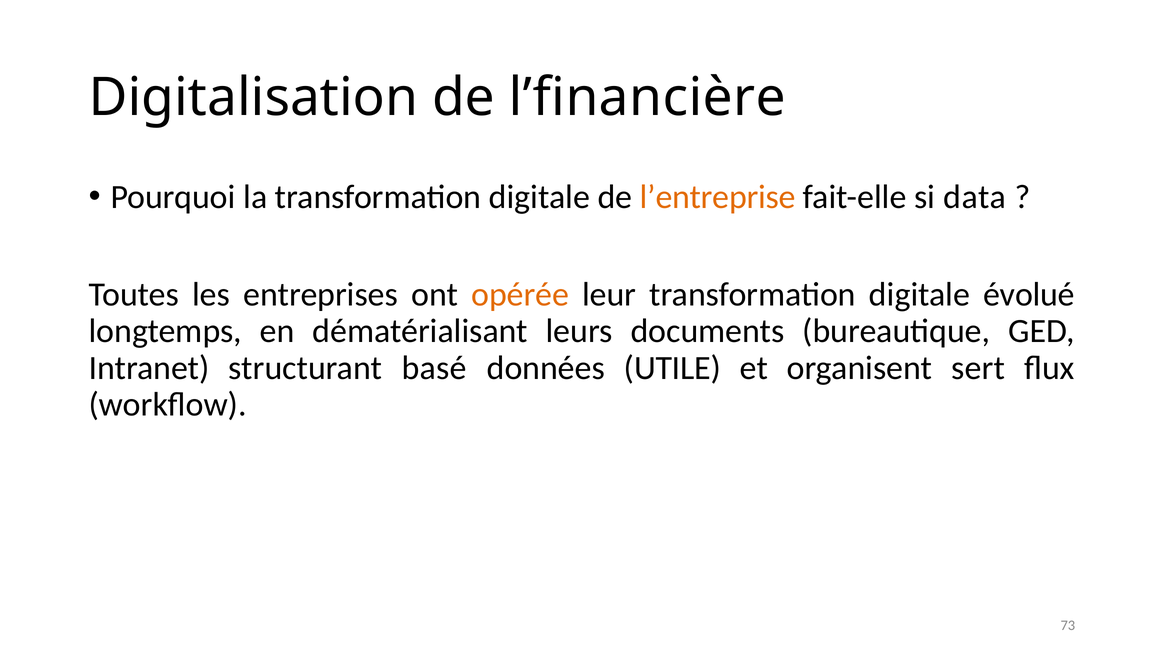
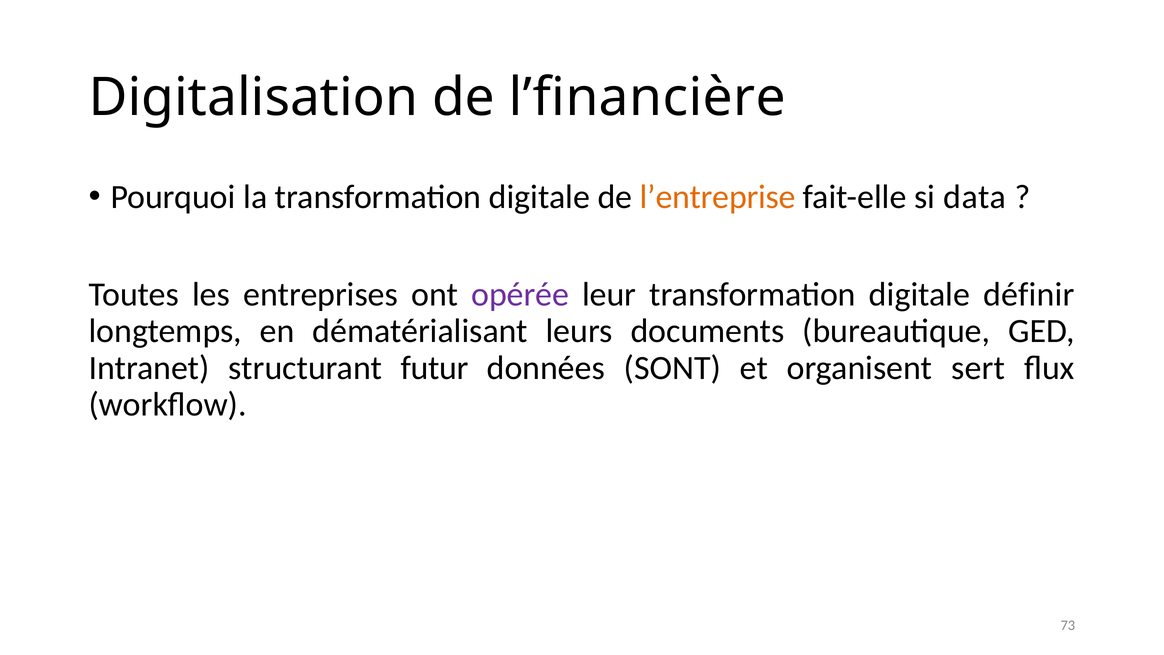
opérée colour: orange -> purple
évolué: évolué -> définir
basé: basé -> futur
UTILE: UTILE -> SONT
